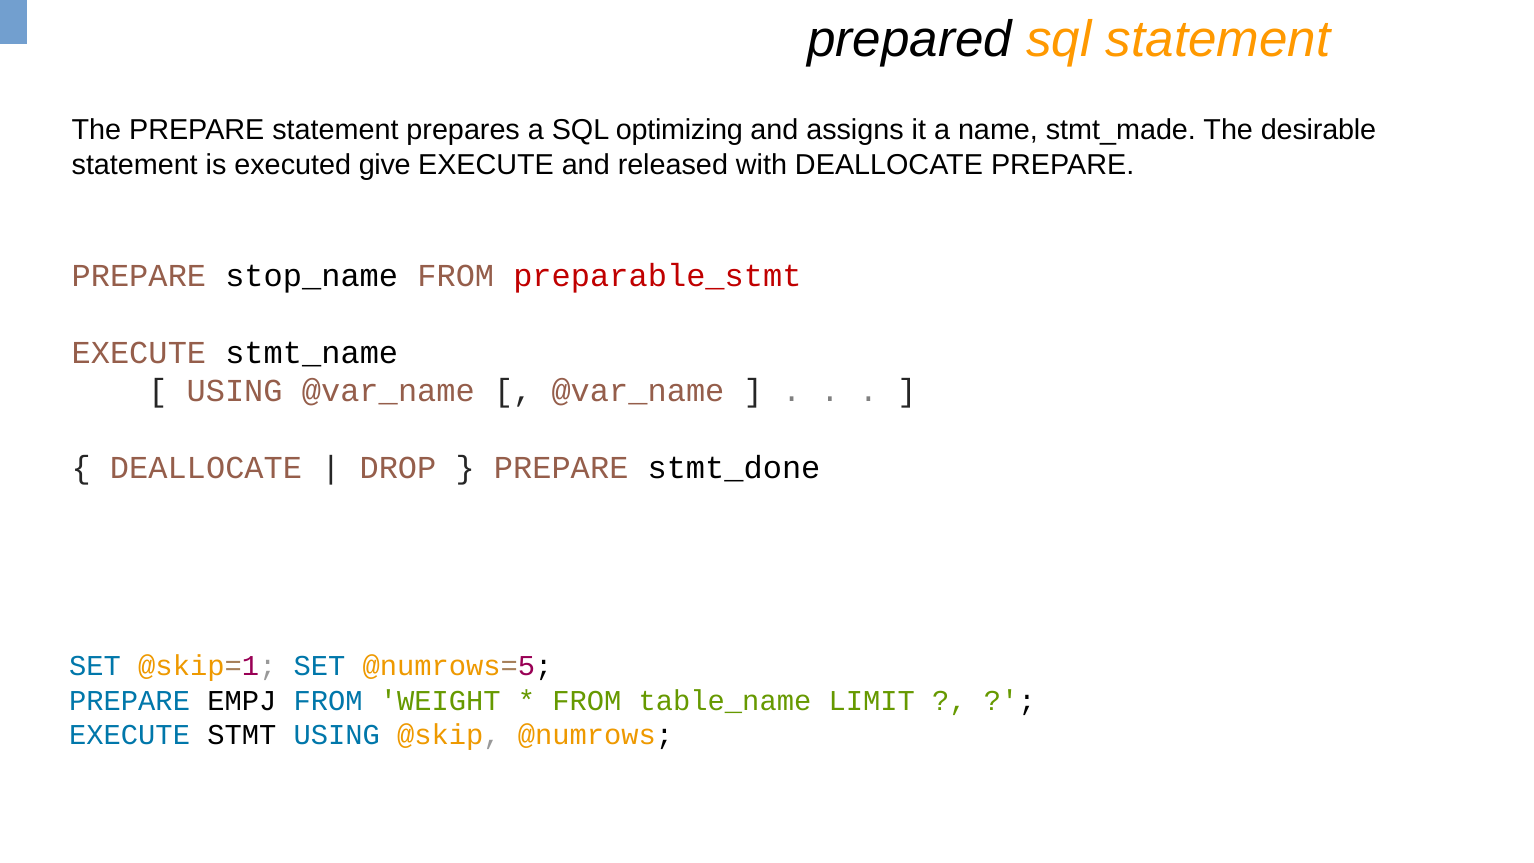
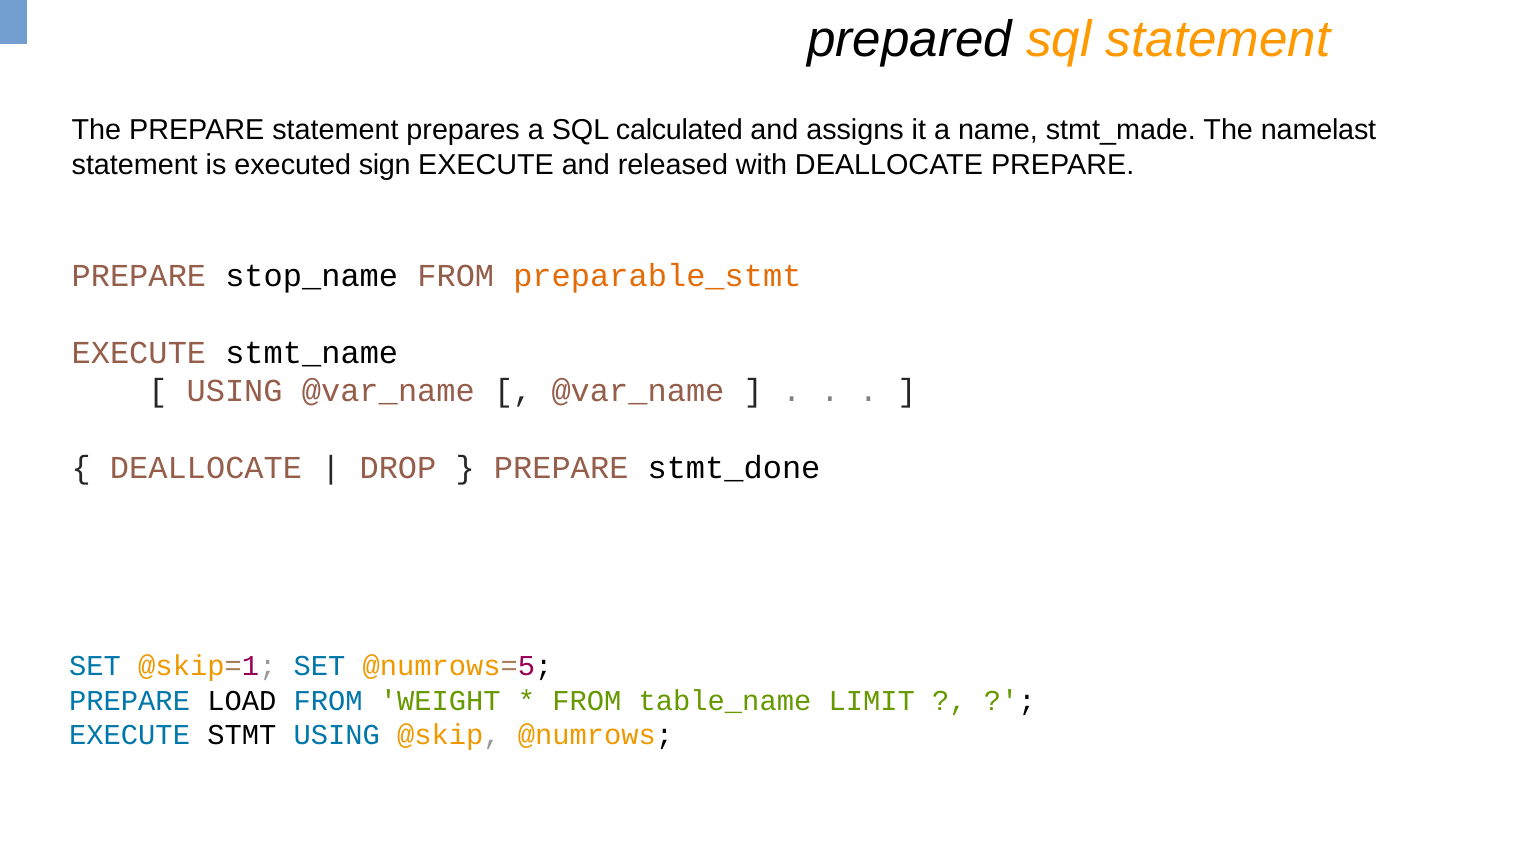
optimizing: optimizing -> calculated
desirable: desirable -> namelast
give: give -> sign
preparable_stmt colour: red -> orange
EMPJ: EMPJ -> LOAD
